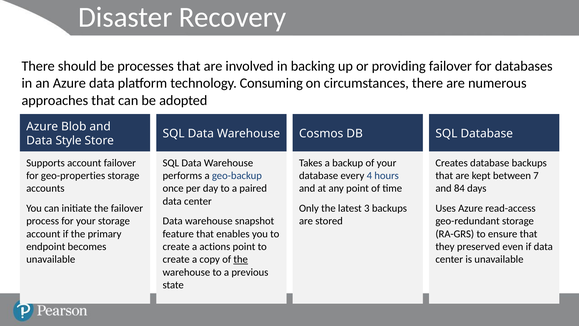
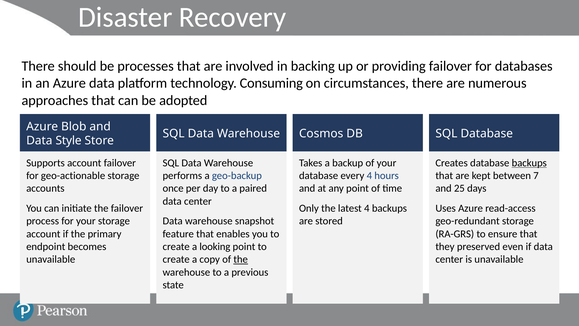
backups at (529, 163) underline: none -> present
geo-properties: geo-properties -> geo-actionable
84: 84 -> 25
latest 3: 3 -> 4
actions: actions -> looking
